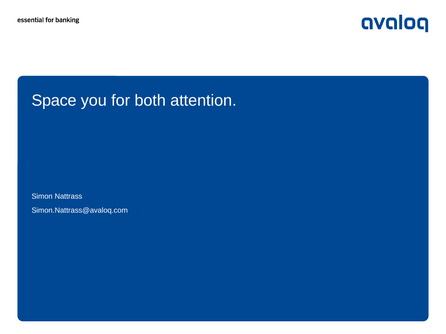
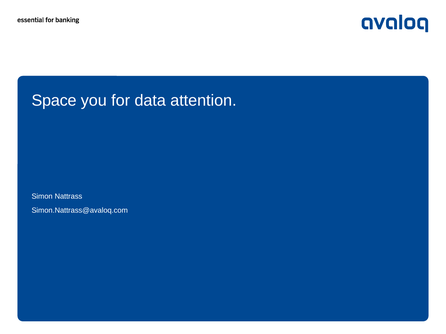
both: both -> data
